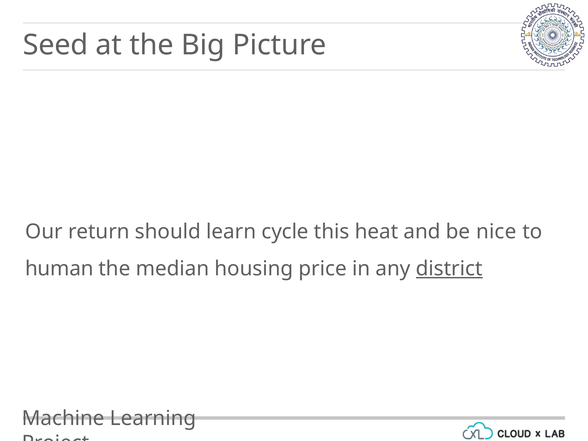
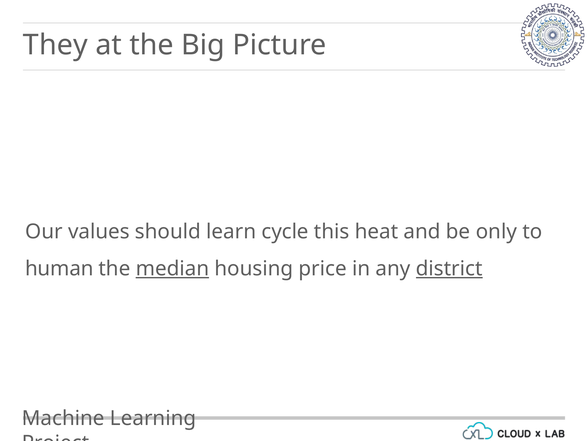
Seed: Seed -> They
return: return -> values
nice: nice -> only
median underline: none -> present
